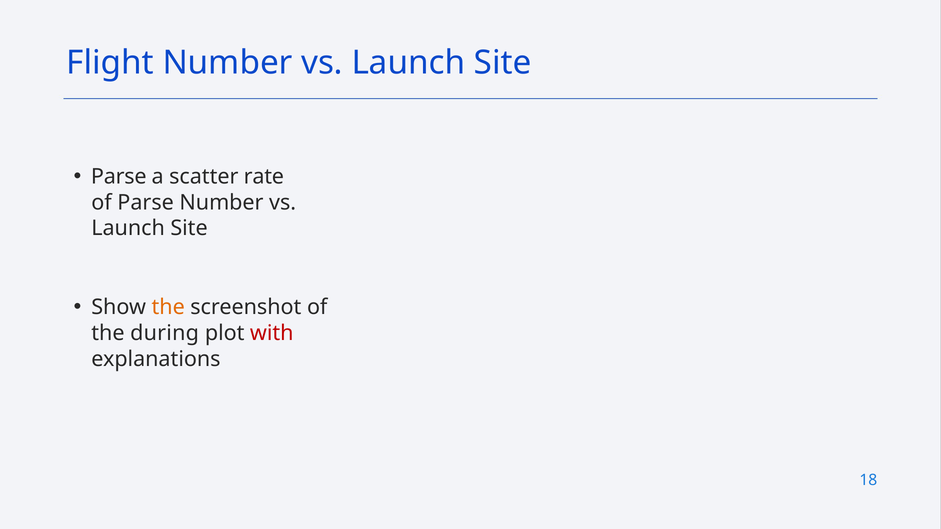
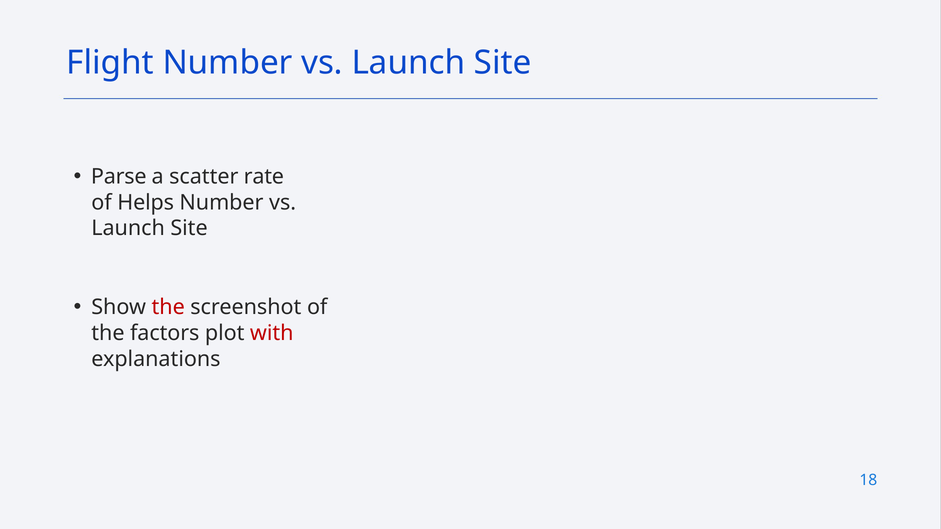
of Parse: Parse -> Helps
the at (168, 307) colour: orange -> red
during: during -> factors
